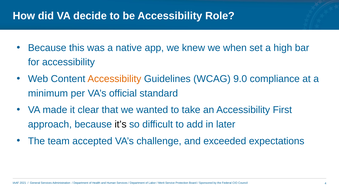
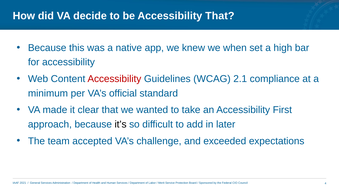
Accessibility Role: Role -> That
Accessibility at (114, 79) colour: orange -> red
9.0: 9.0 -> 2.1
